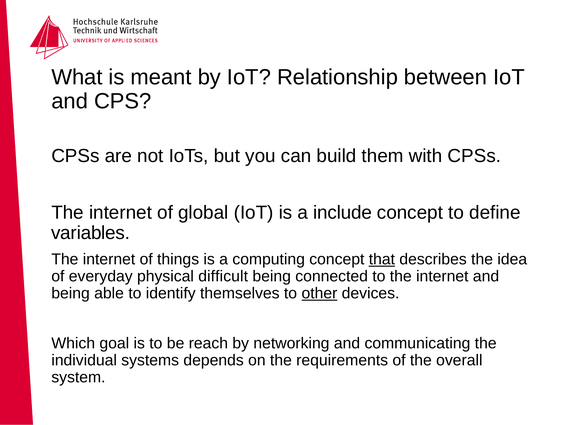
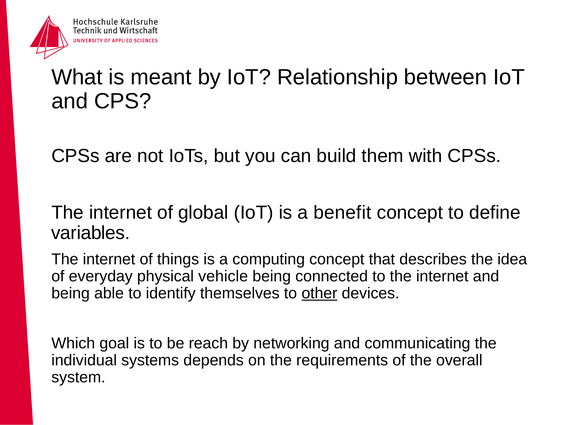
include: include -> benefit
that underline: present -> none
difficult: difficult -> vehicle
